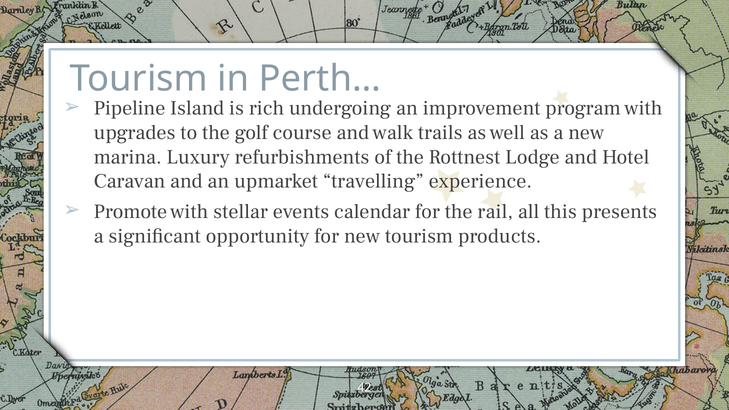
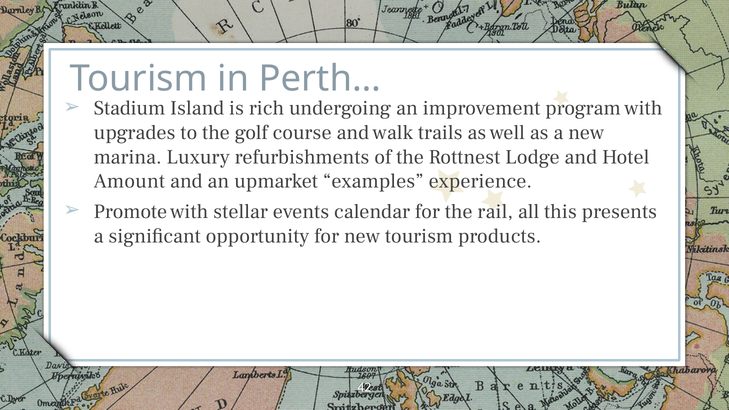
Pipeline: Pipeline -> Stadium
Caravan: Caravan -> Amount
travelling: travelling -> examples
